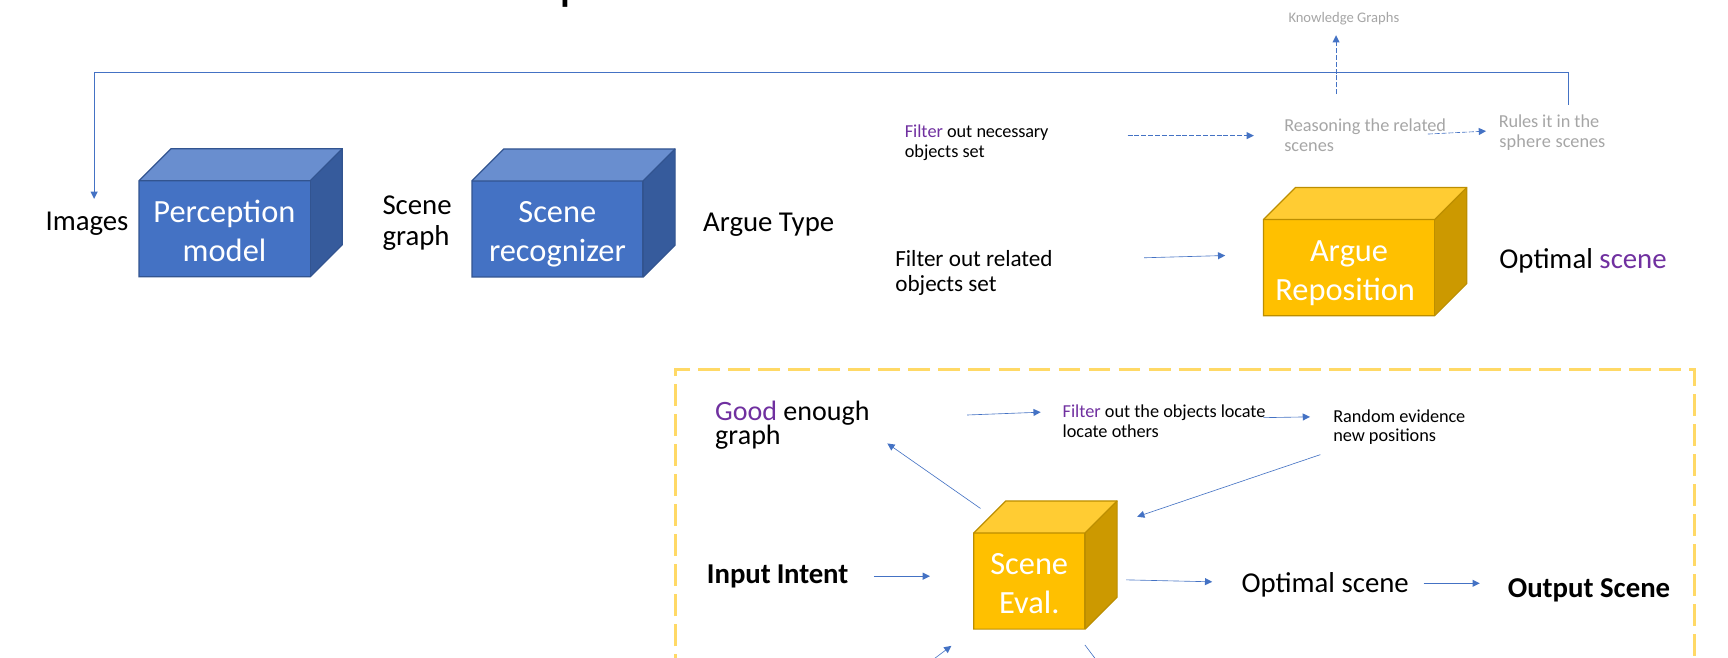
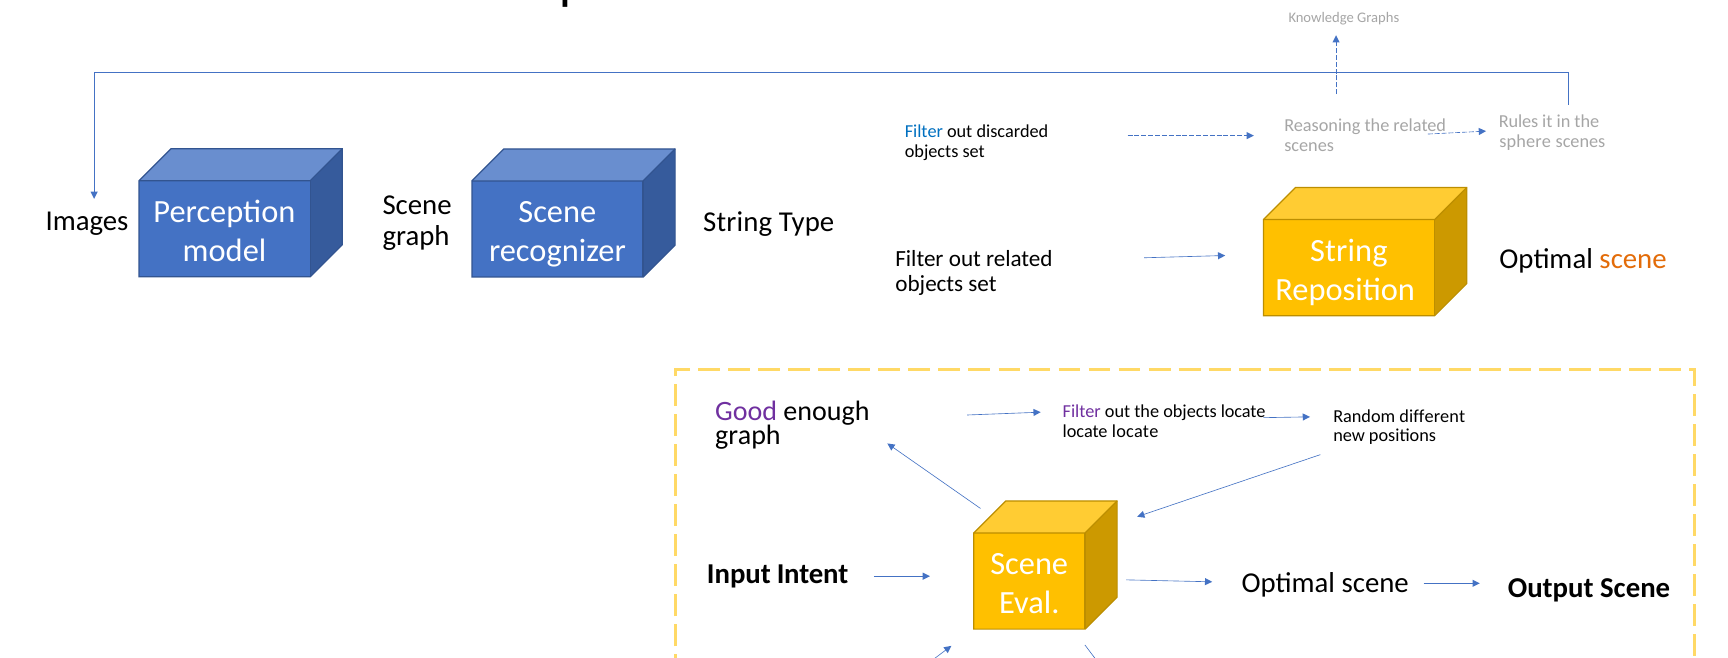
Filter at (924, 132) colour: purple -> blue
necessary: necessary -> discarded
Argue at (738, 222): Argue -> String
Argue at (1349, 251): Argue -> String
scene at (1633, 259) colour: purple -> orange
evidence: evidence -> different
others at (1135, 431): others -> locate
